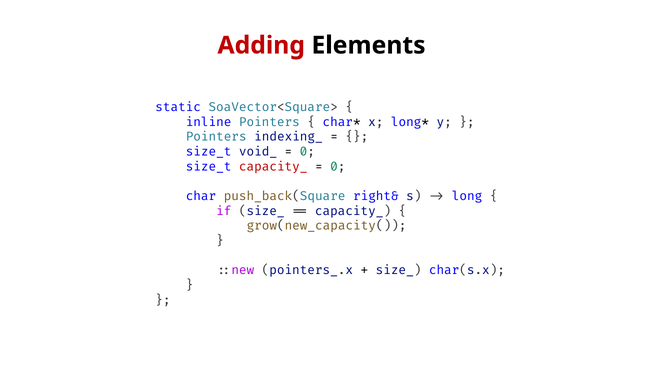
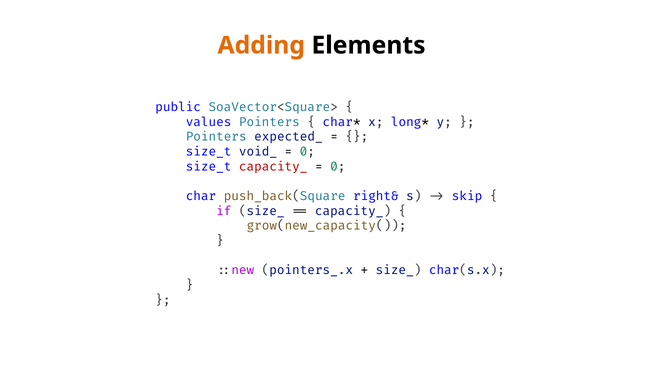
Adding colour: red -> orange
static: static -> public
inline: inline -> values
indexing_: indexing_ -> expected_
long: long -> skip
